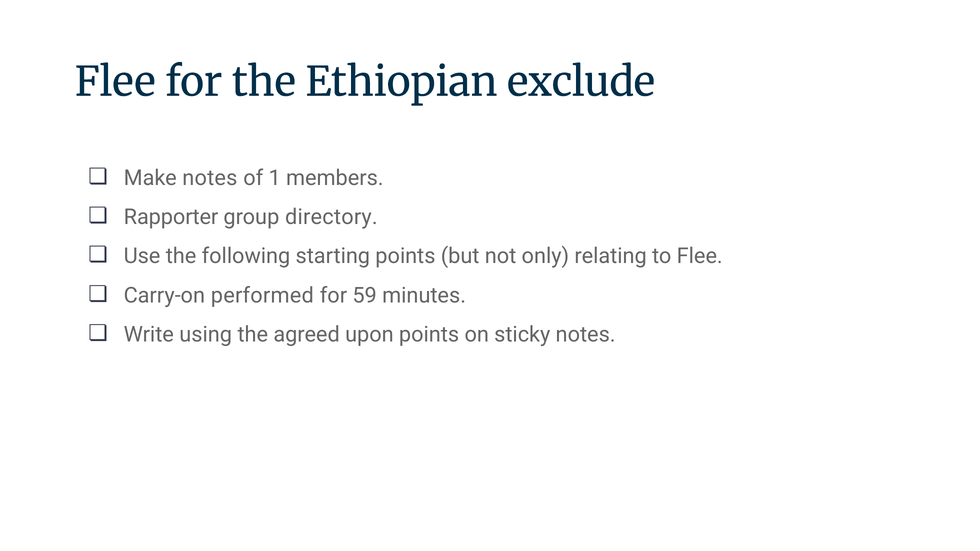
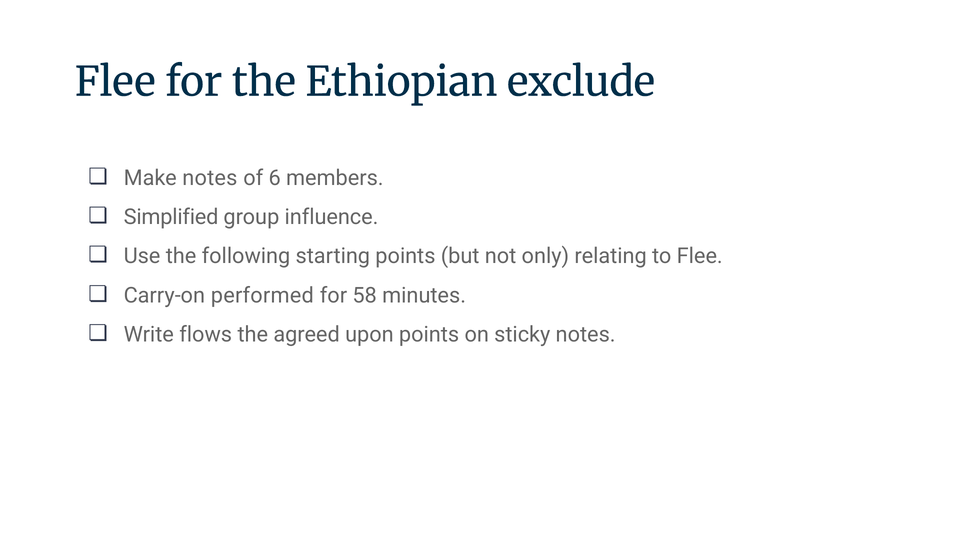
1: 1 -> 6
Rapporter: Rapporter -> Simplified
directory: directory -> influence
59: 59 -> 58
using: using -> flows
